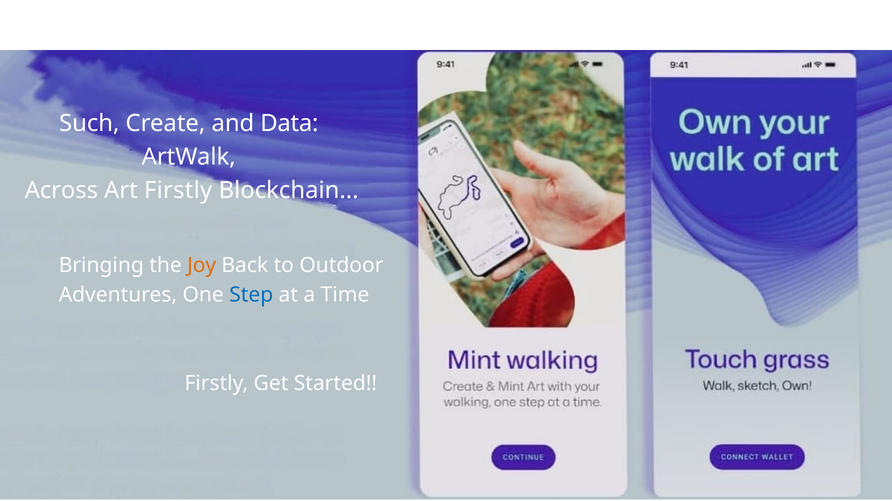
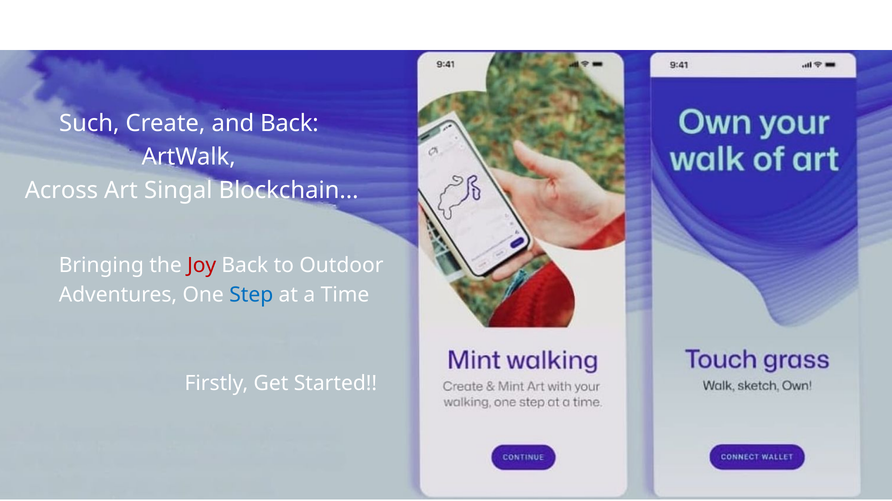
and Data: Data -> Back
Art Firstly: Firstly -> Singal
Joy colour: orange -> red
